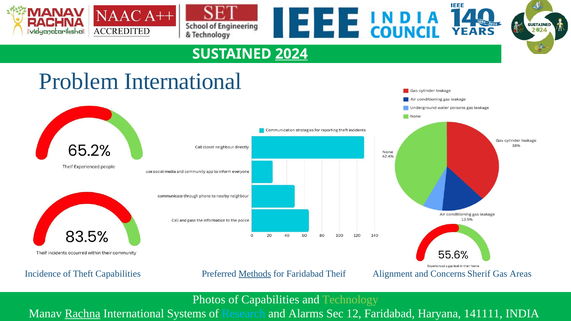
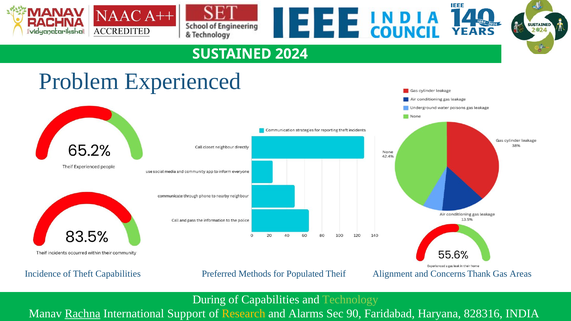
2024 underline: present -> none
Problem International: International -> Experienced
Methods underline: present -> none
for Faridabad: Faridabad -> Populated
Sherif: Sherif -> Thank
Photos: Photos -> During
Systems: Systems -> Support
Research colour: light blue -> yellow
12: 12 -> 90
141111: 141111 -> 828316
